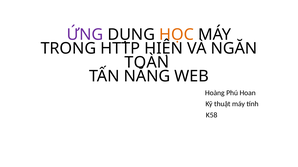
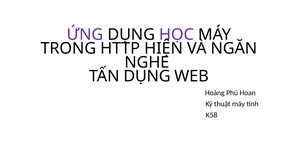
HỌC colour: orange -> purple
TOÀN: TOÀN -> NGHE
TẤN NĂNG: NĂNG -> DỤNG
